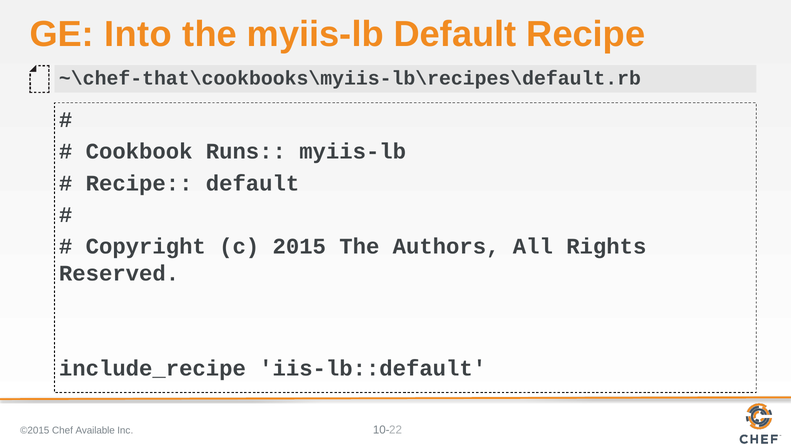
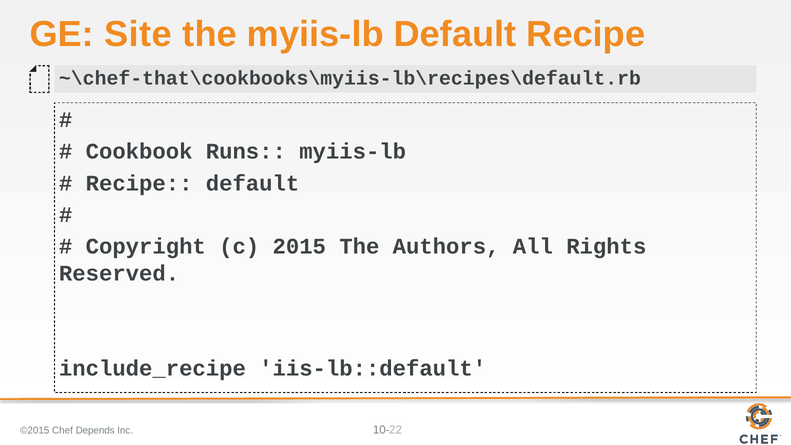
Into: Into -> Site
Available: Available -> Depends
